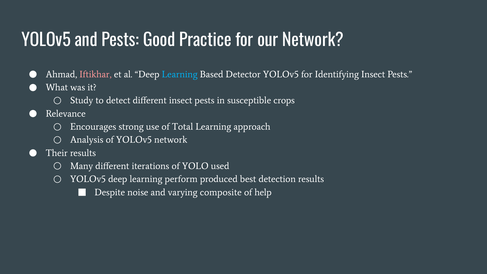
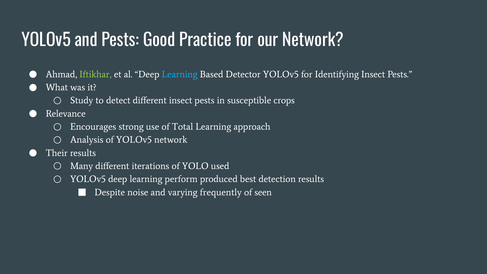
Iftikhar colour: pink -> light green
composite: composite -> frequently
help: help -> seen
